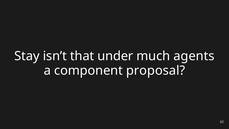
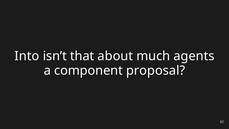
Stay: Stay -> Into
under: under -> about
